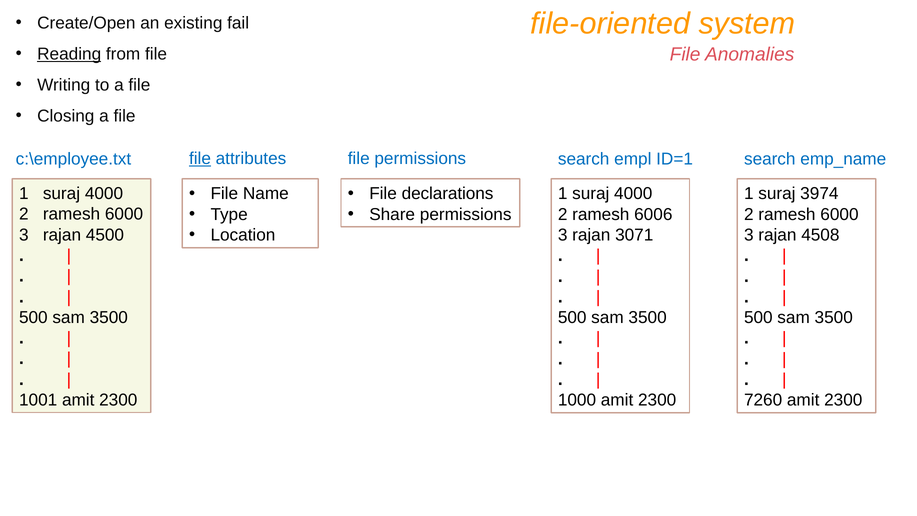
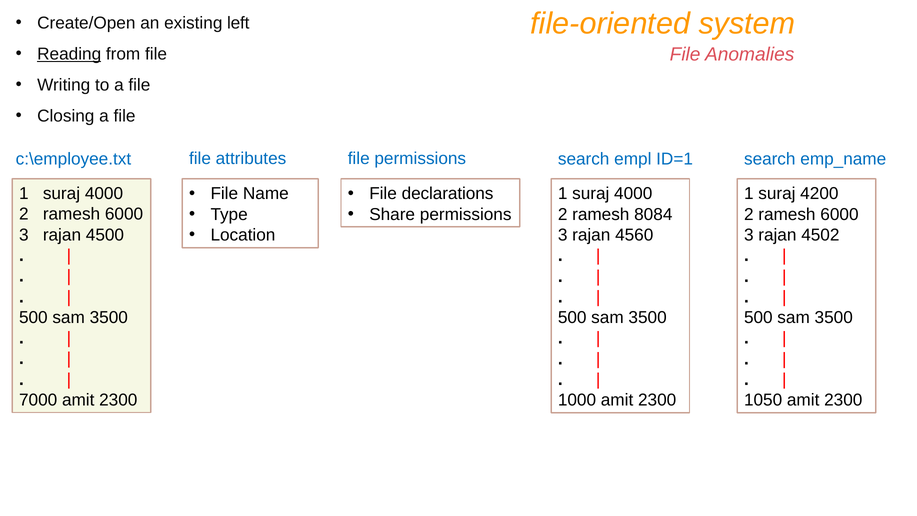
fail: fail -> left
file at (200, 158) underline: present -> none
3974: 3974 -> 4200
6006: 6006 -> 8084
3071: 3071 -> 4560
4508: 4508 -> 4502
1001: 1001 -> 7000
7260: 7260 -> 1050
